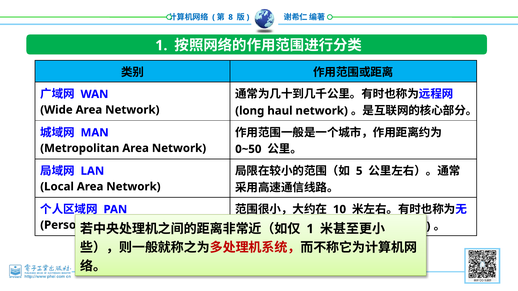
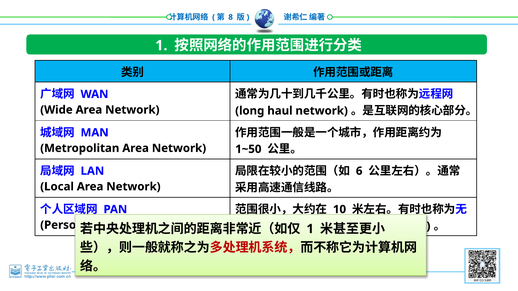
0~50: 0~50 -> 1~50
5: 5 -> 6
